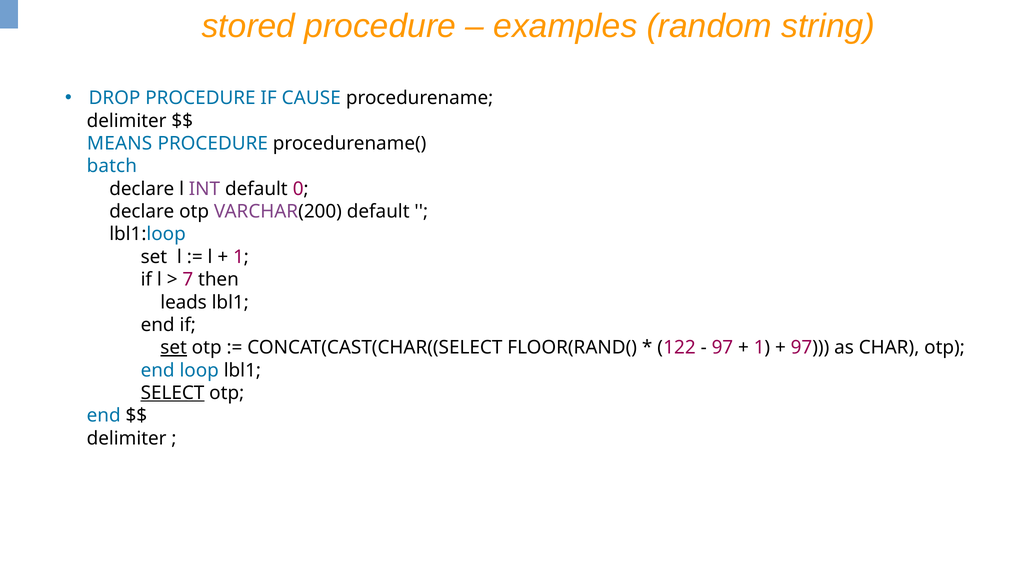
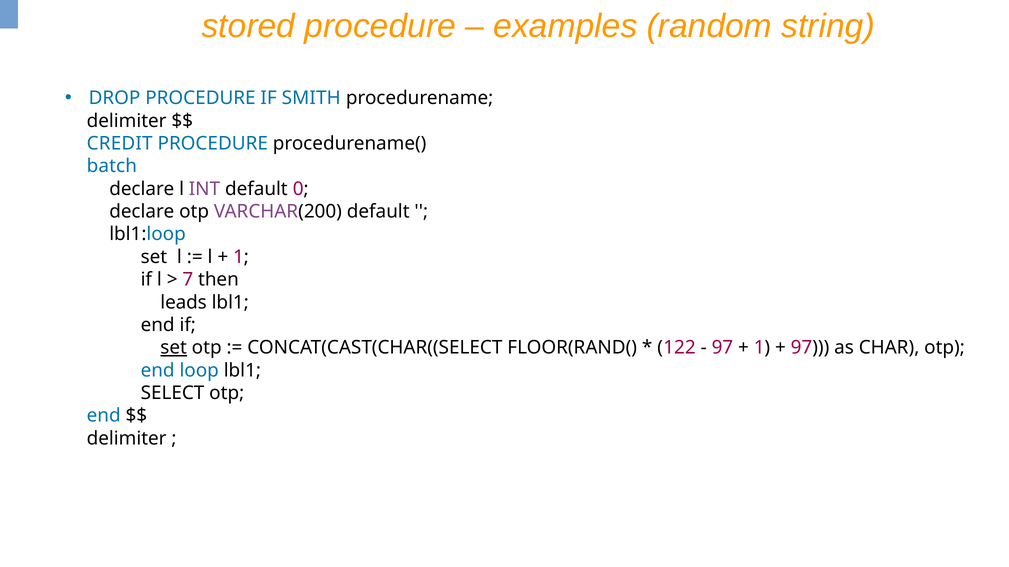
CAUSE: CAUSE -> SMITH
MEANS: MEANS -> CREDIT
SELECT underline: present -> none
